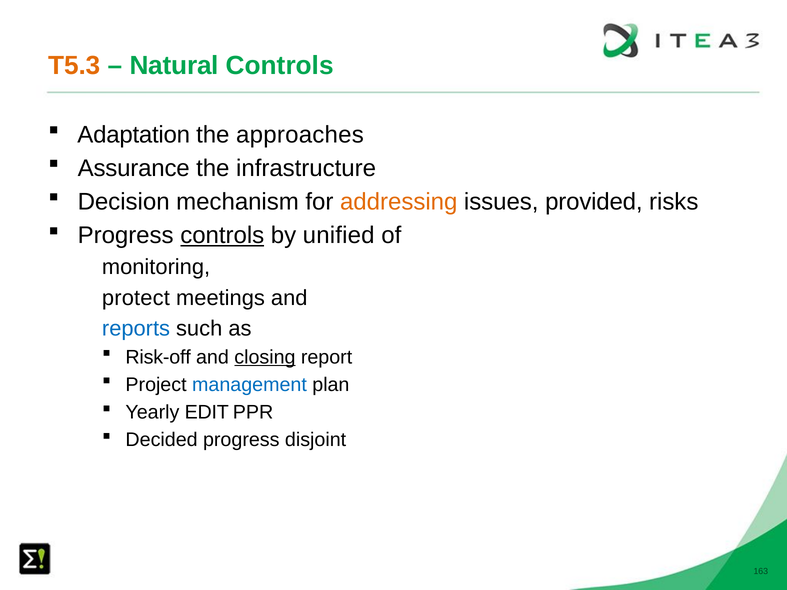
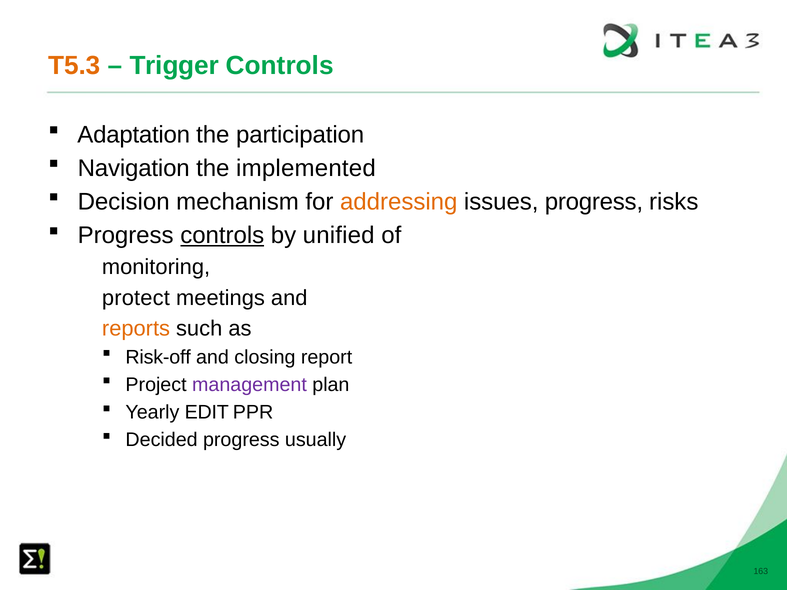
Natural: Natural -> Trigger
approaches: approaches -> participation
Assurance: Assurance -> Navigation
infrastructure: infrastructure -> implemented
issues provided: provided -> progress
reports colour: blue -> orange
closing underline: present -> none
management colour: blue -> purple
disjoint: disjoint -> usually
